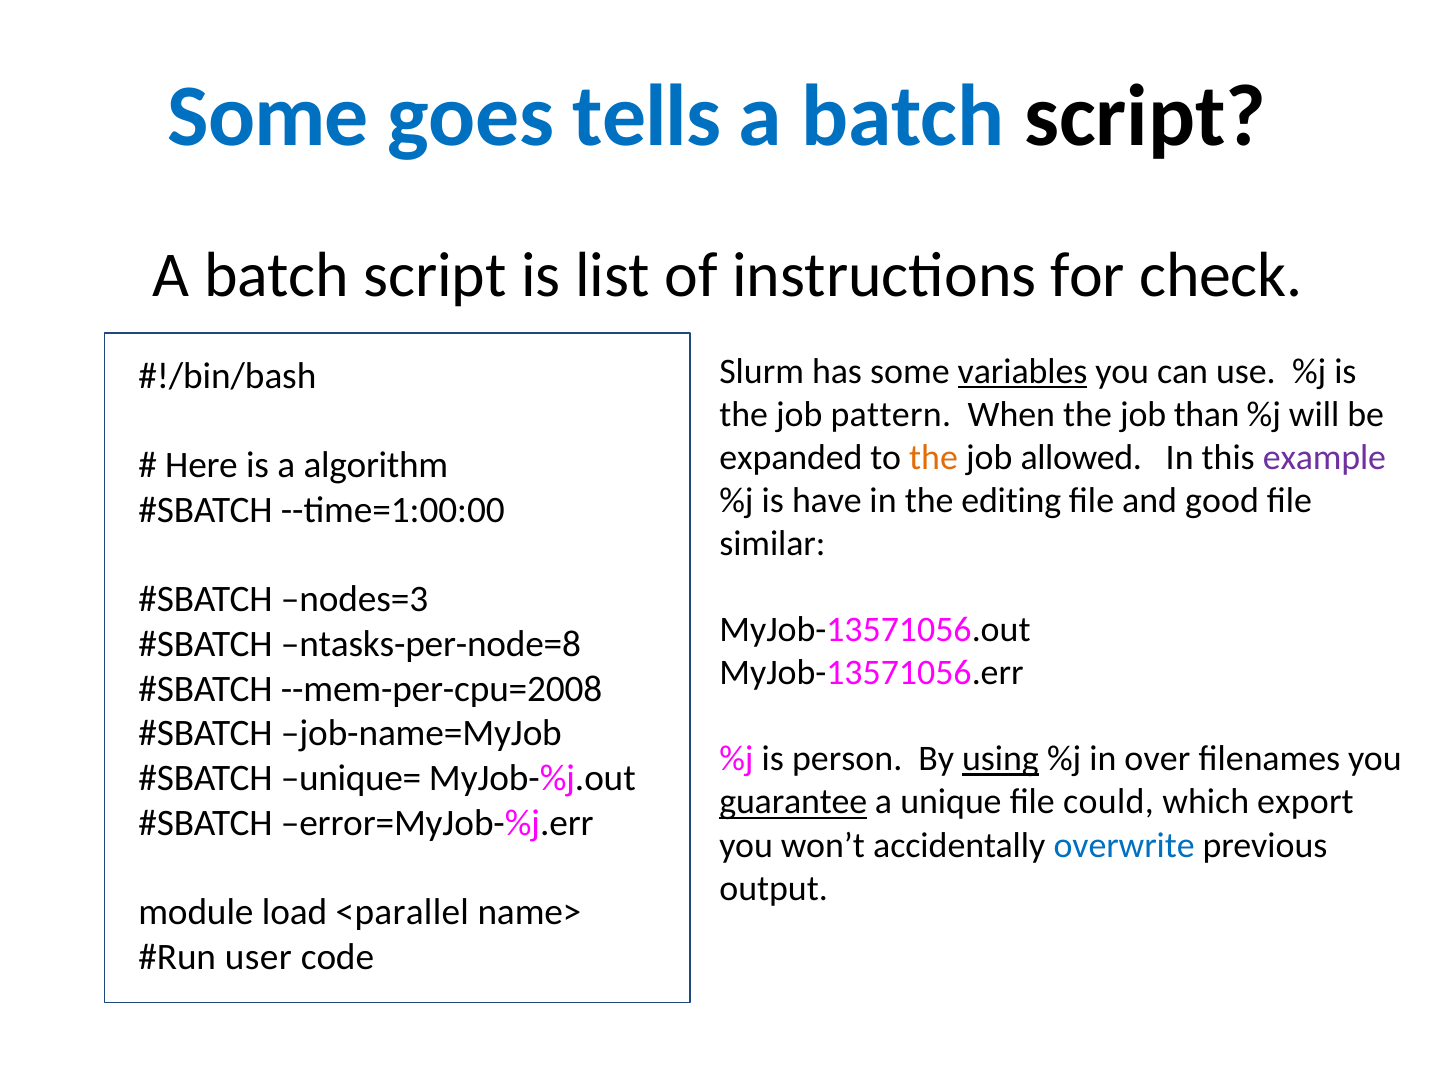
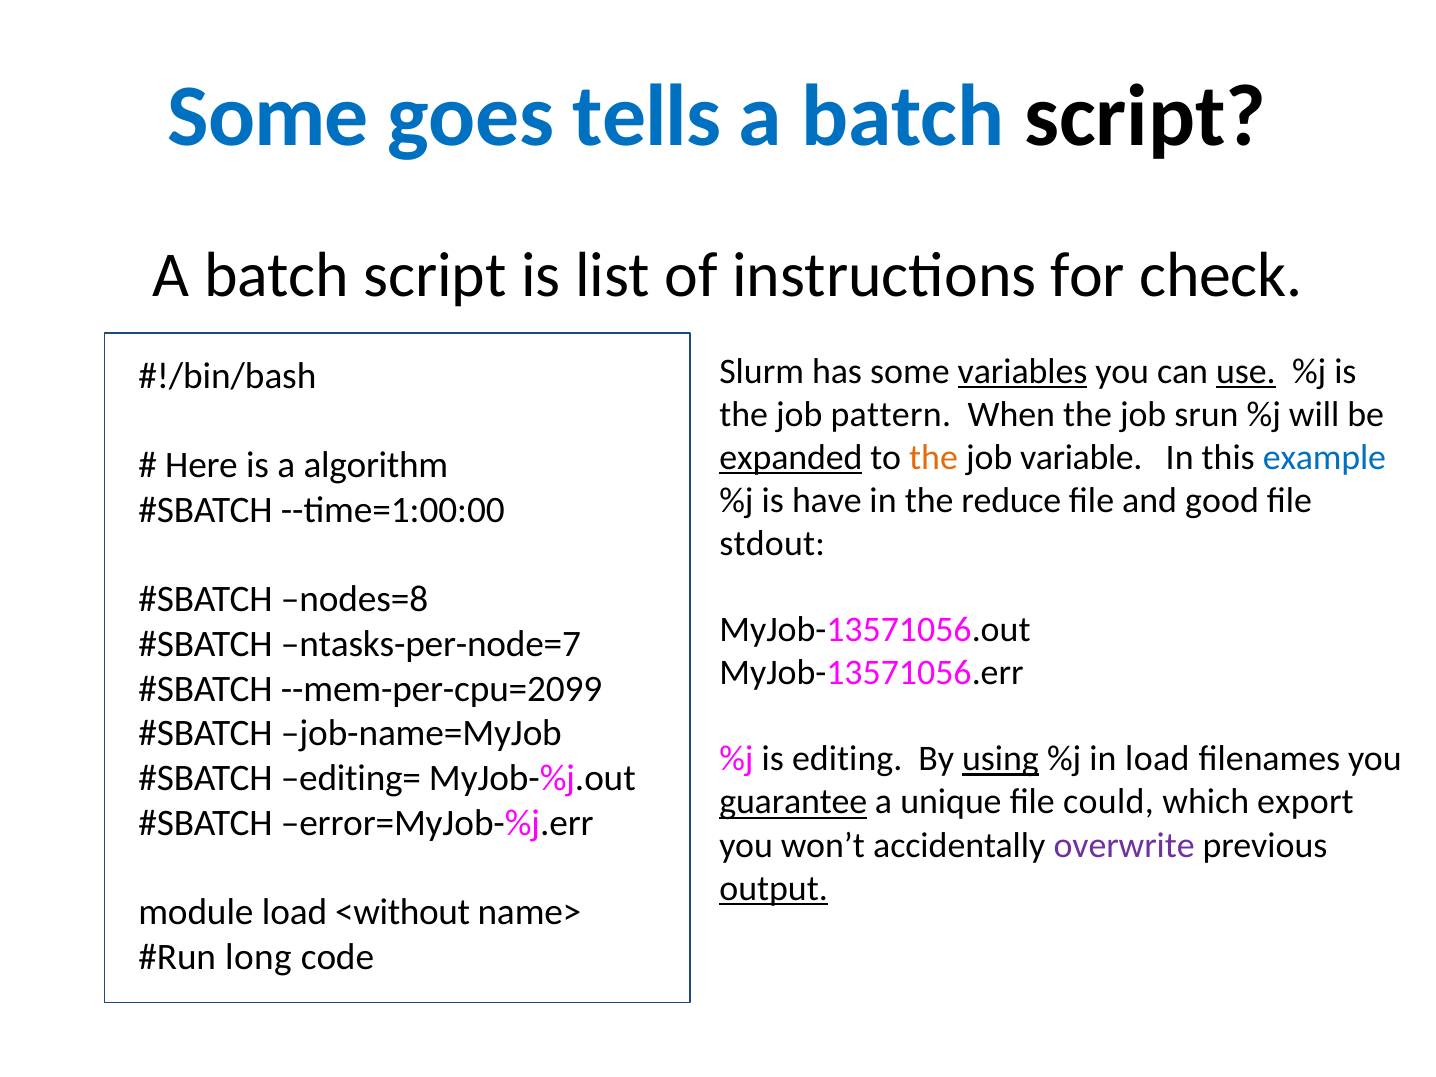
use underline: none -> present
than: than -> srun
expanded underline: none -> present
allowed: allowed -> variable
example colour: purple -> blue
editing: editing -> reduce
similar: similar -> stdout
nodes=3: nodes=3 -> nodes=8
ntasks-per-node=8: ntasks-per-node=8 -> ntasks-per-node=7
--mem-per-cpu=2008: --mem-per-cpu=2008 -> --mem-per-cpu=2099
person: person -> editing
in over: over -> load
unique=: unique= -> editing=
overwrite colour: blue -> purple
output underline: none -> present
<parallel: <parallel -> <without
user: user -> long
